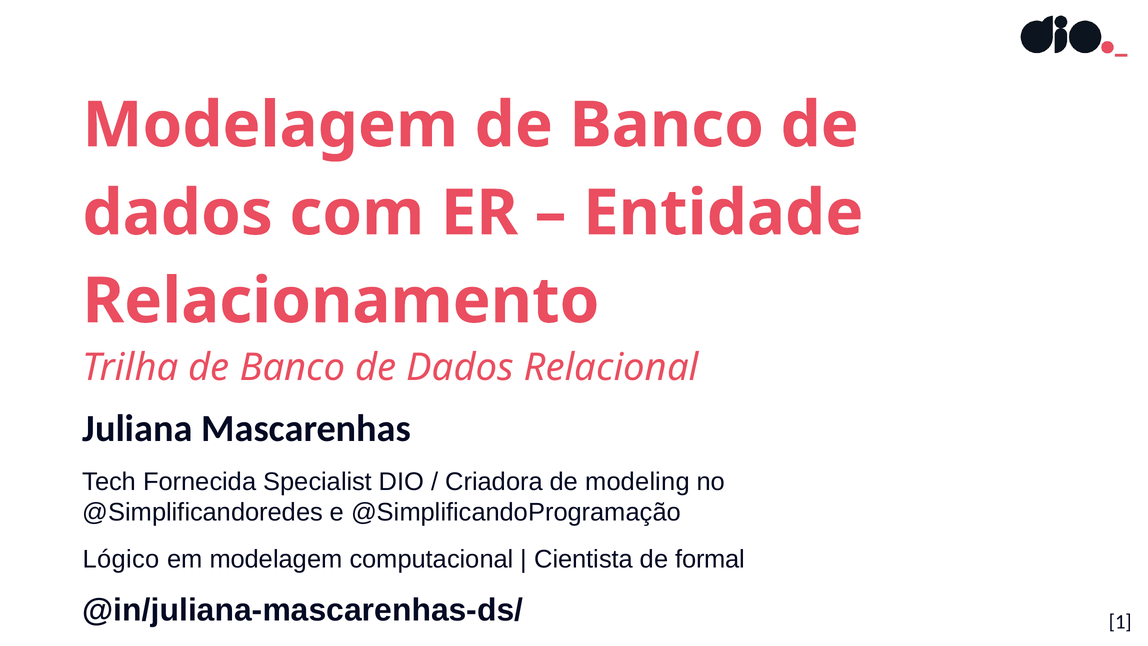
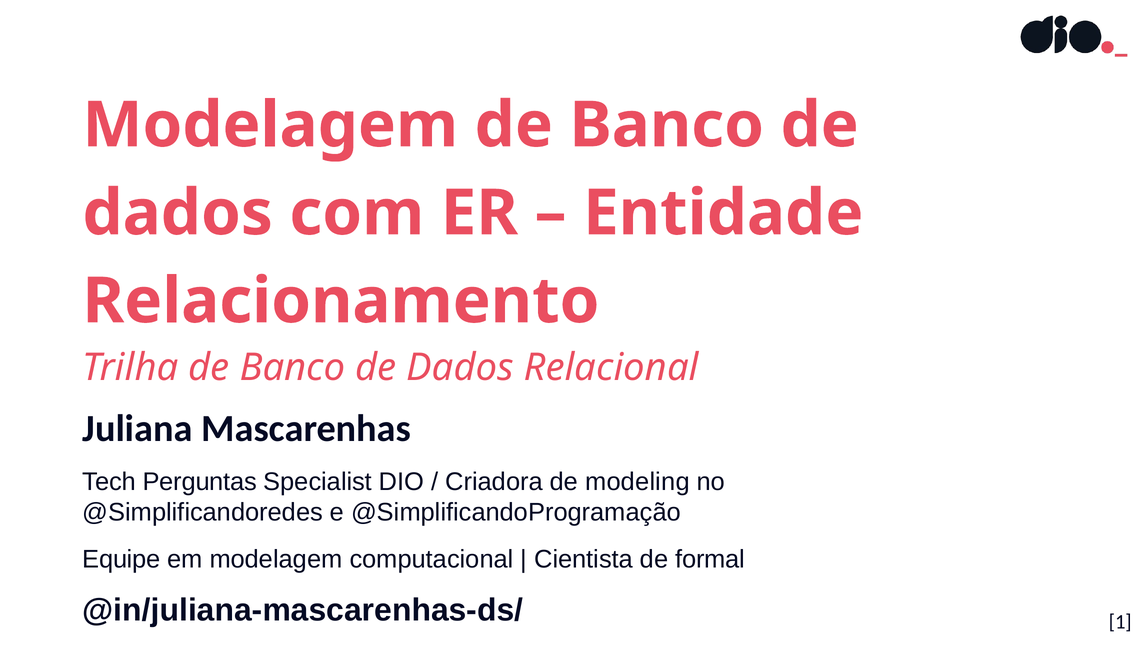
Fornecida: Fornecida -> Perguntas
Lógico: Lógico -> Equipe
